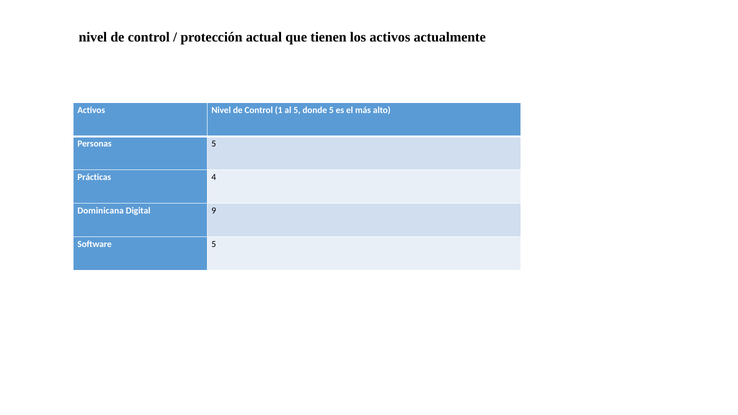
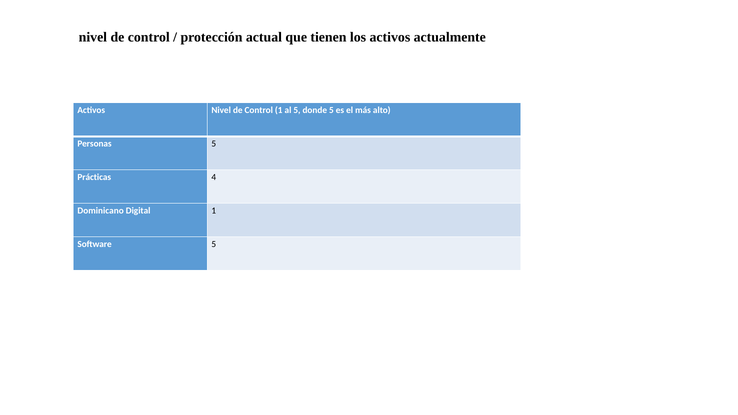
Dominicana: Dominicana -> Dominicano
Digital 9: 9 -> 1
